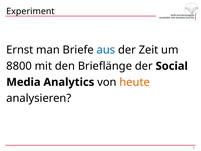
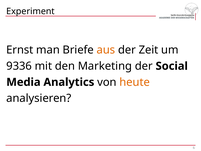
aus colour: blue -> orange
8800: 8800 -> 9336
Brieflänge: Brieflänge -> Marketing
